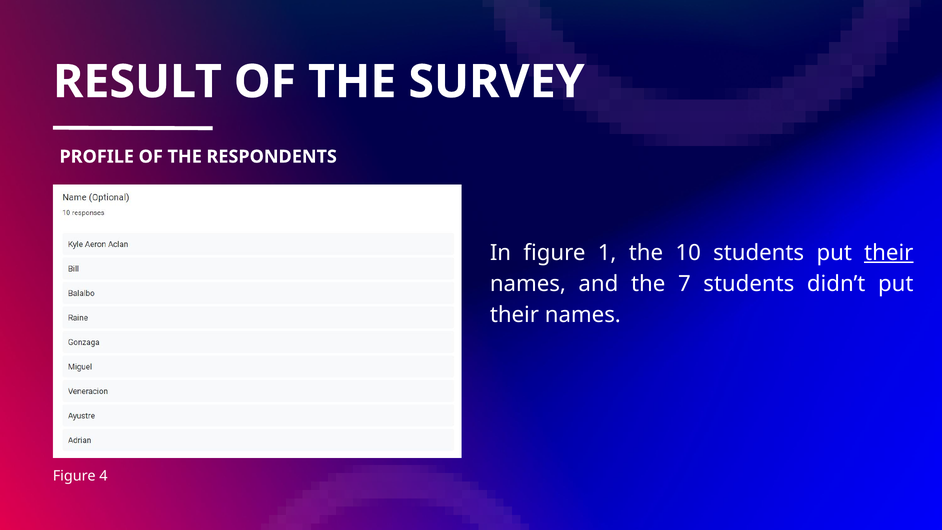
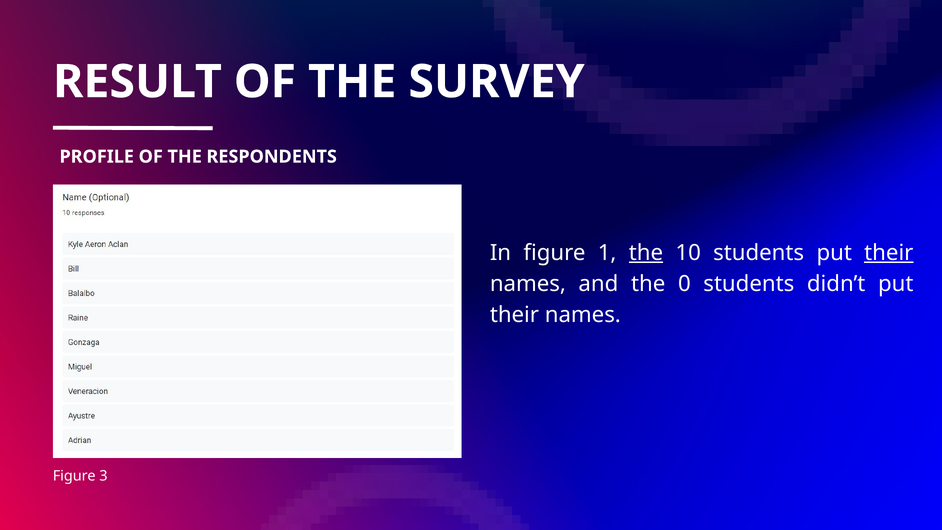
the at (646, 253) underline: none -> present
7: 7 -> 0
4: 4 -> 3
